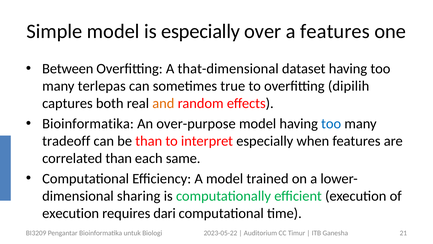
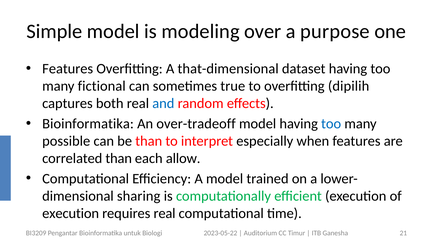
is especially: especially -> modeling
a features: features -> purpose
Between at (68, 69): Between -> Features
terlepas: terlepas -> fictional
and colour: orange -> blue
over-purpose: over-purpose -> over-tradeoff
tradeoff: tradeoff -> possible
same: same -> allow
requires dari: dari -> real
